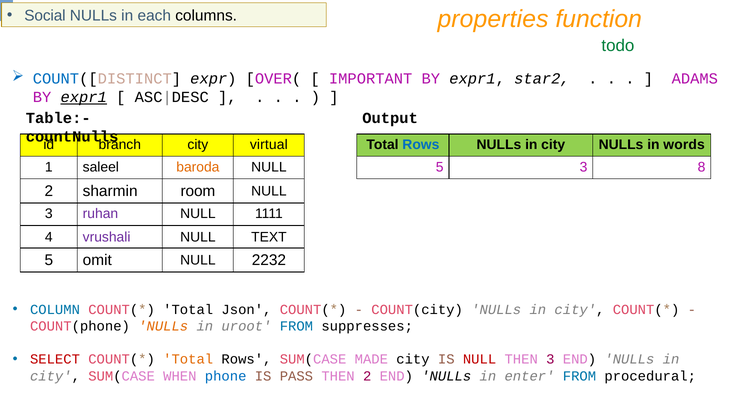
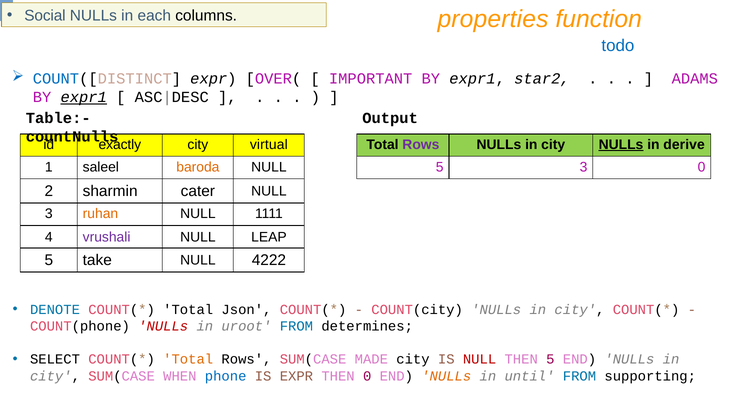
todo colour: green -> blue
branch: branch -> exactly
Rows at (421, 145) colour: blue -> purple
NULLs at (621, 145) underline: none -> present
words: words -> derive
3 8: 8 -> 0
room: room -> cater
ruhan colour: purple -> orange
TEXT: TEXT -> LEAP
omit: omit -> take
2232: 2232 -> 4222
COLUMN: COLUMN -> DENOTE
NULLs at (163, 326) colour: orange -> red
suppresses: suppresses -> determines
SELECT colour: red -> black
THEN 3: 3 -> 5
IS PASS: PASS -> EXPR
THEN 2: 2 -> 0
NULLs at (446, 376) colour: black -> orange
enter: enter -> until
procedural: procedural -> supporting
